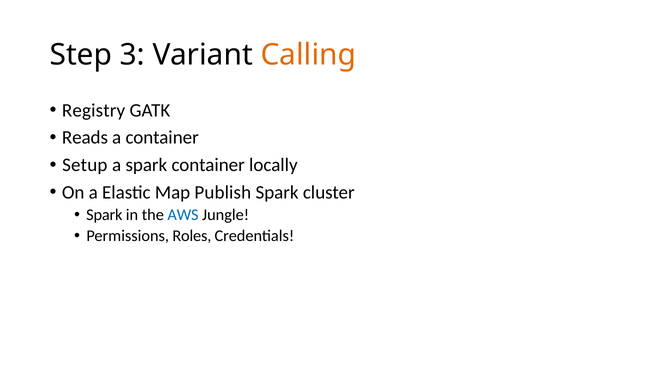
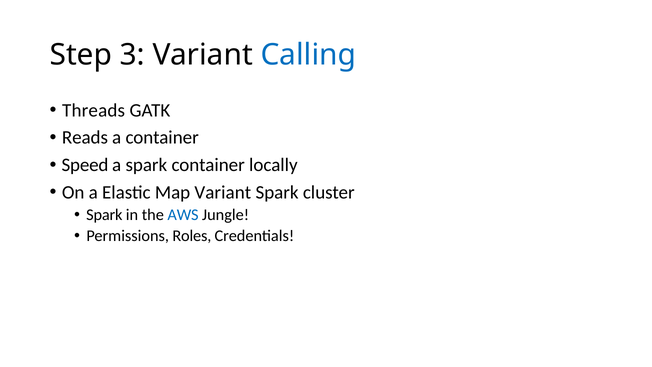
Calling colour: orange -> blue
Registry: Registry -> Threads
Setup: Setup -> Speed
Map Publish: Publish -> Variant
